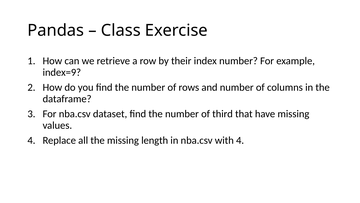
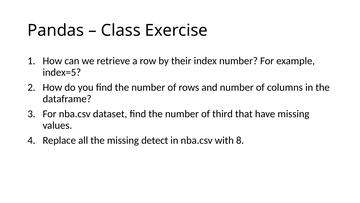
index=9: index=9 -> index=5
length: length -> detect
with 4: 4 -> 8
